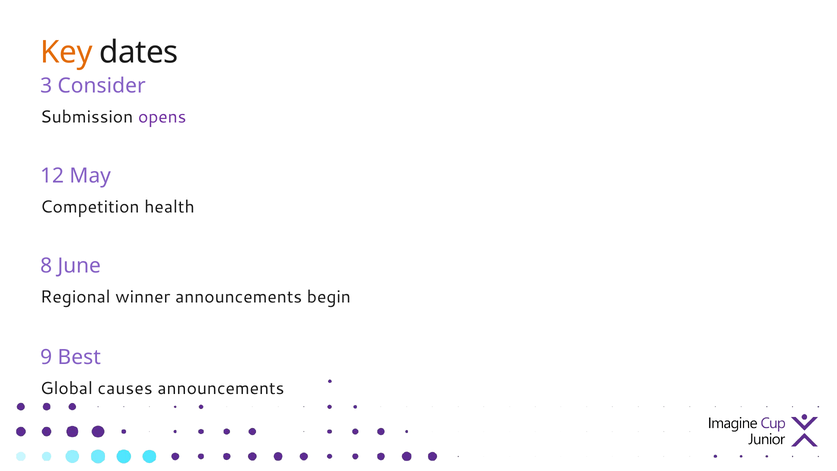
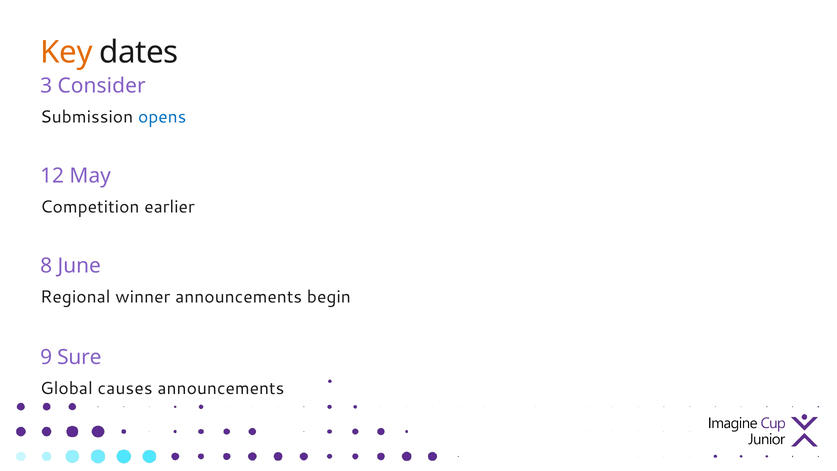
opens colour: purple -> blue
health: health -> earlier
Best: Best -> Sure
